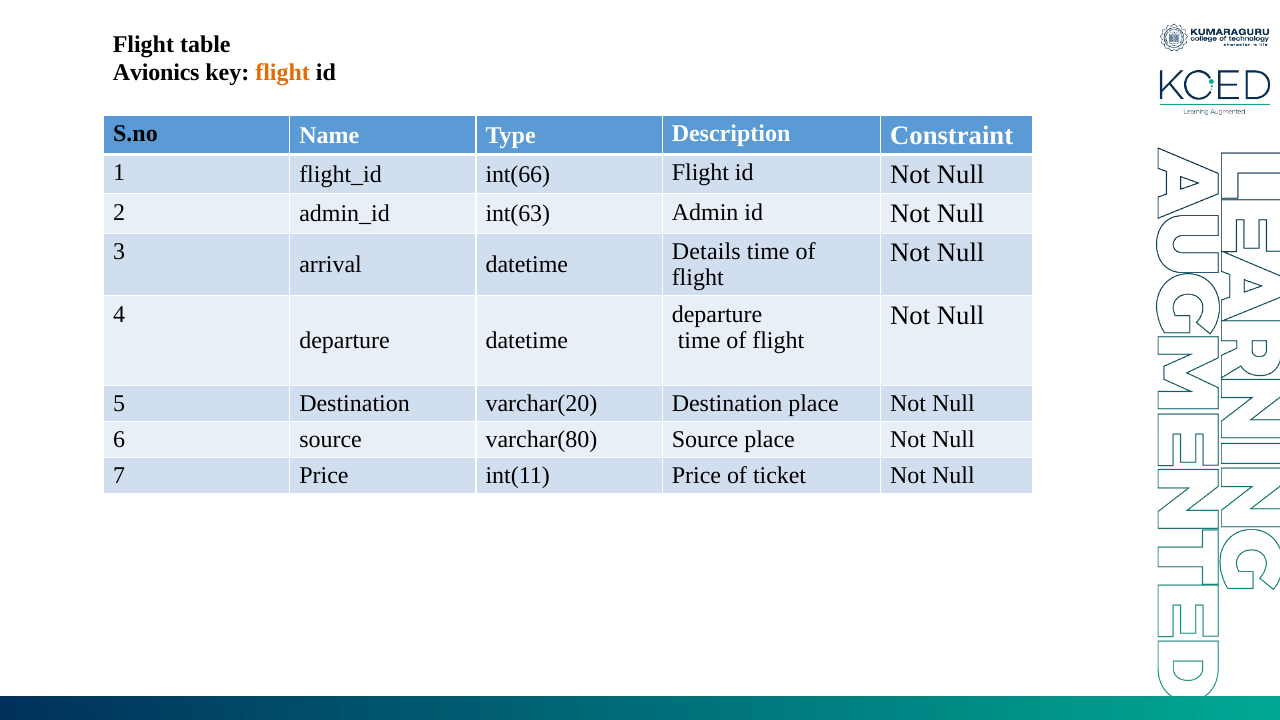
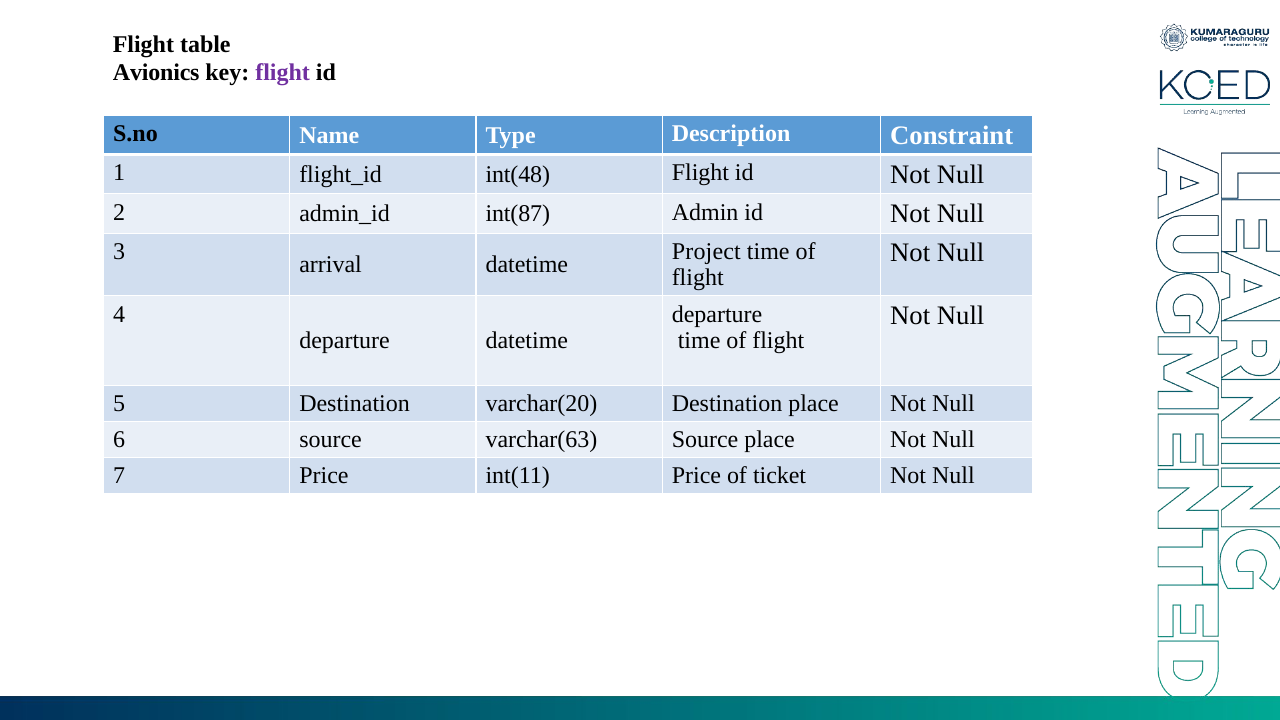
flight at (283, 73) colour: orange -> purple
int(66: int(66 -> int(48
int(63: int(63 -> int(87
Details: Details -> Project
varchar(80: varchar(80 -> varchar(63
